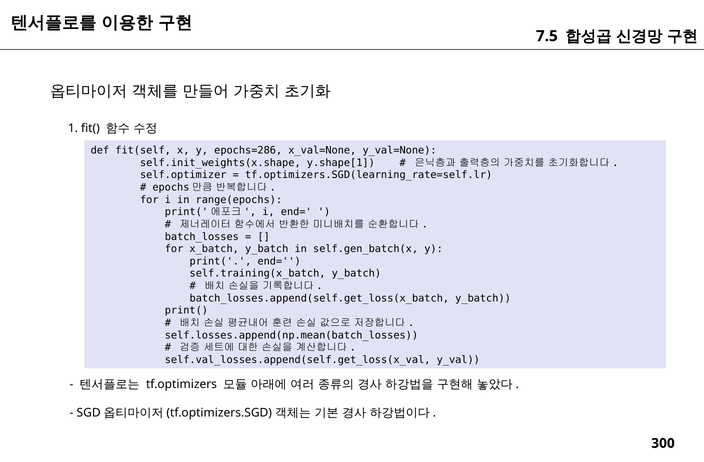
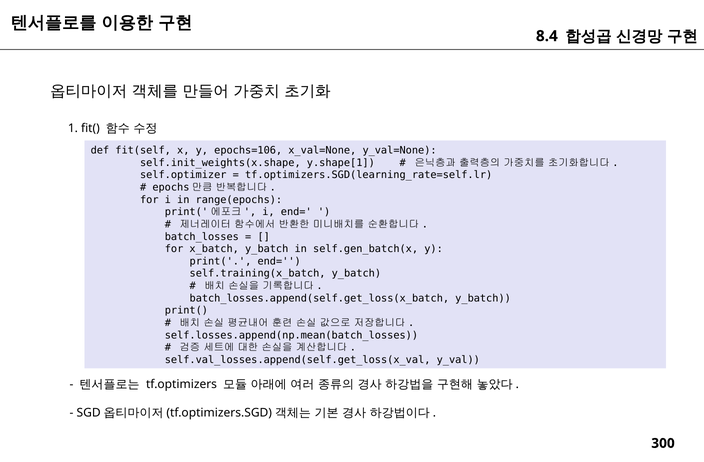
7.5: 7.5 -> 8.4
epochs=286: epochs=286 -> epochs=106
